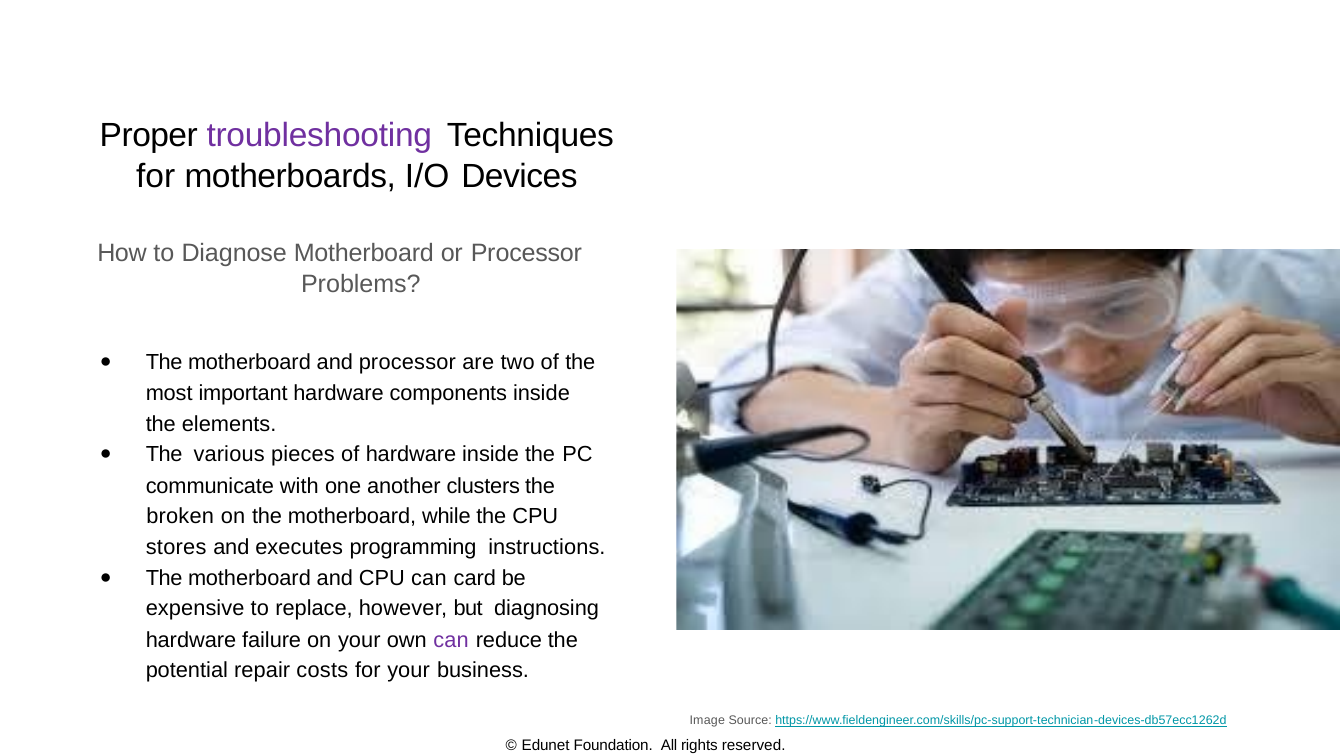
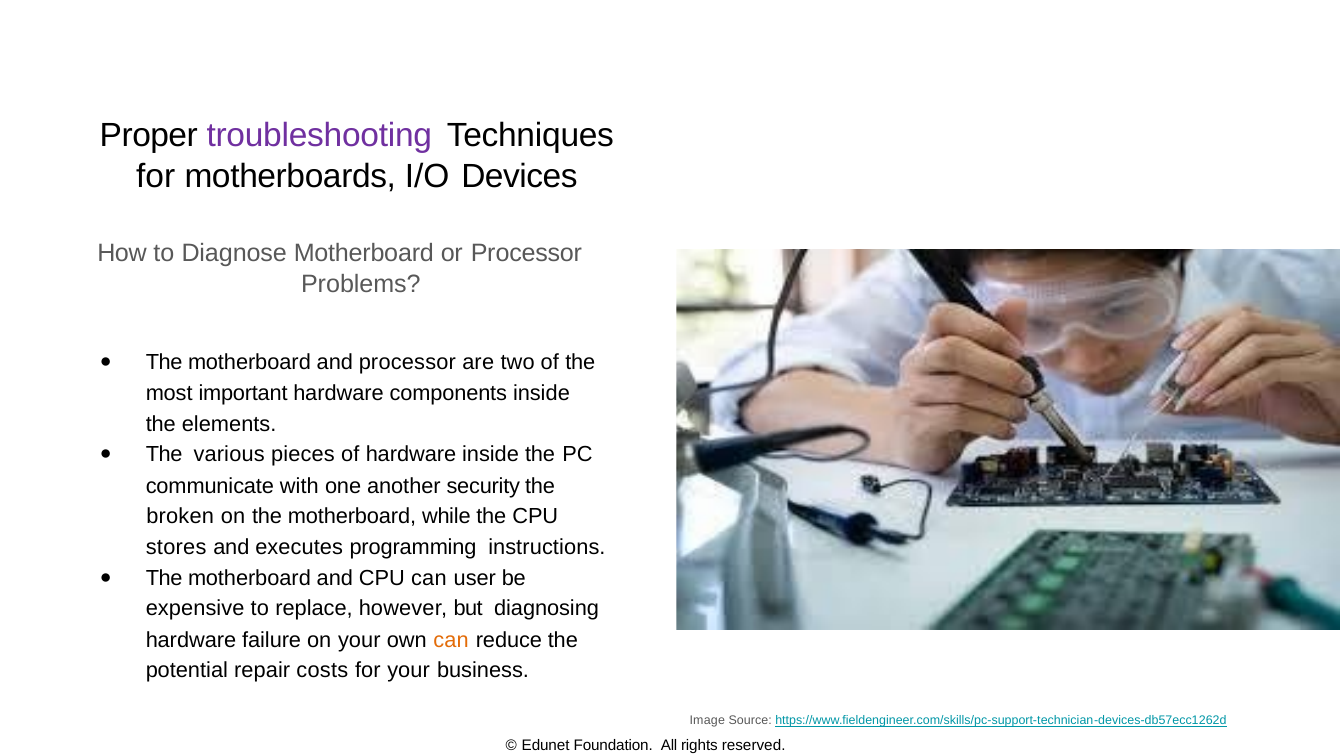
clusters: clusters -> security
card: card -> user
can at (451, 640) colour: purple -> orange
